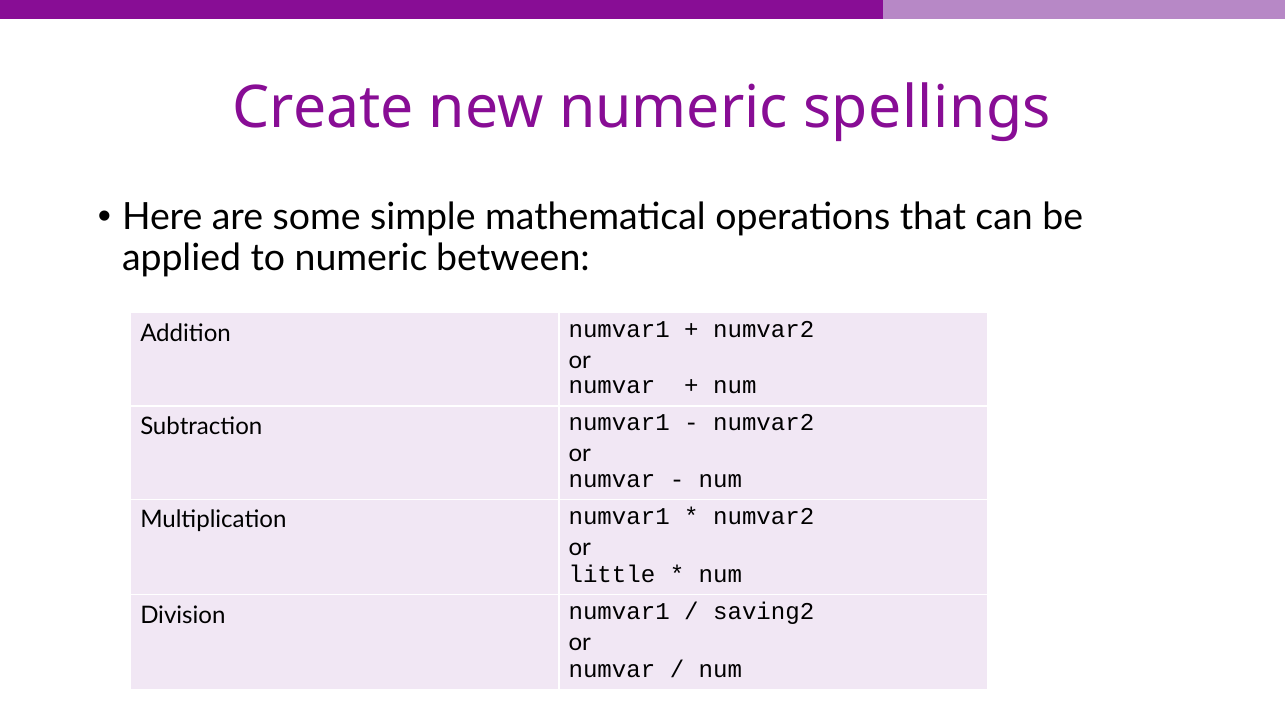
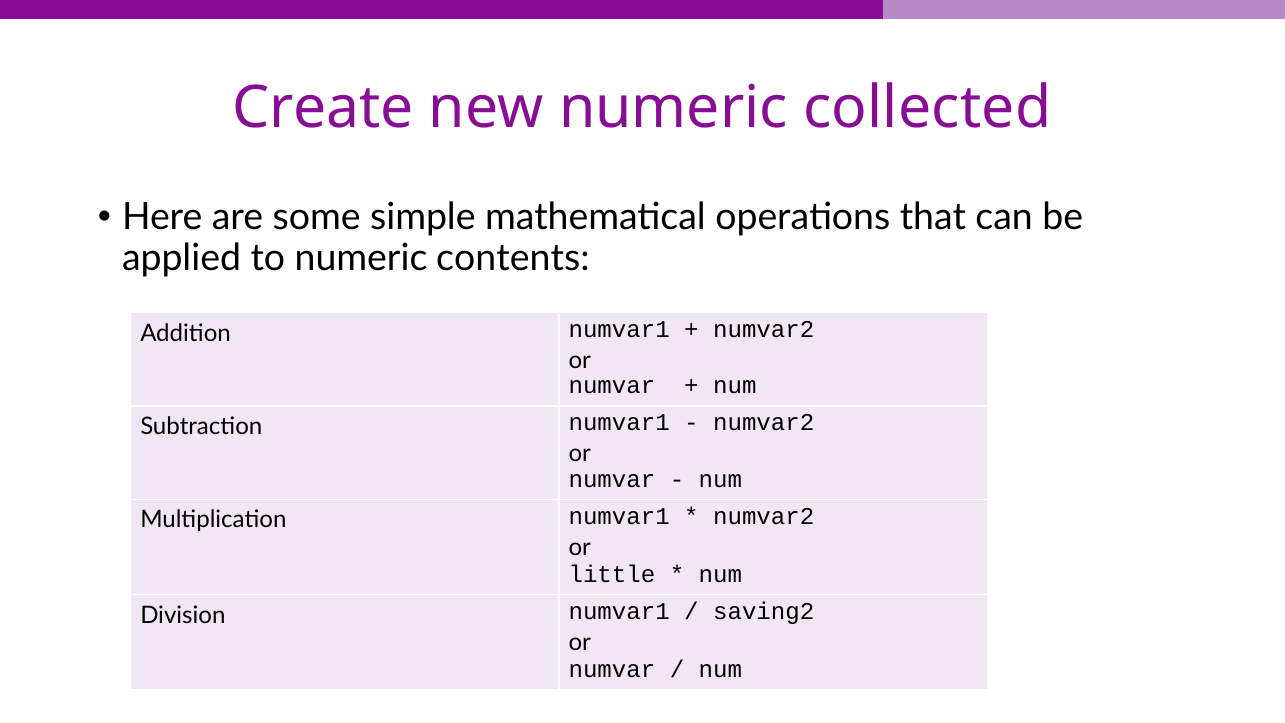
spellings: spellings -> collected
between: between -> contents
